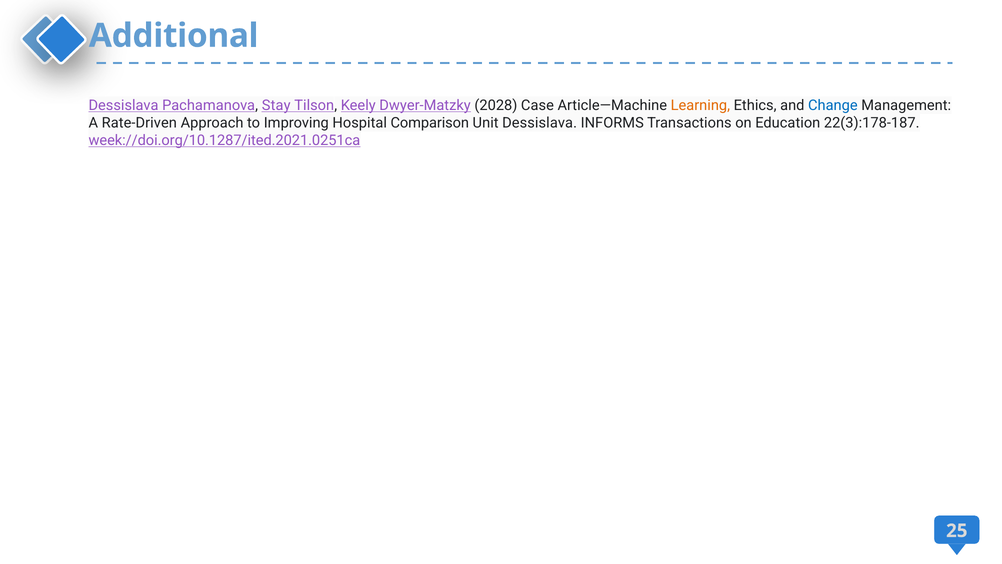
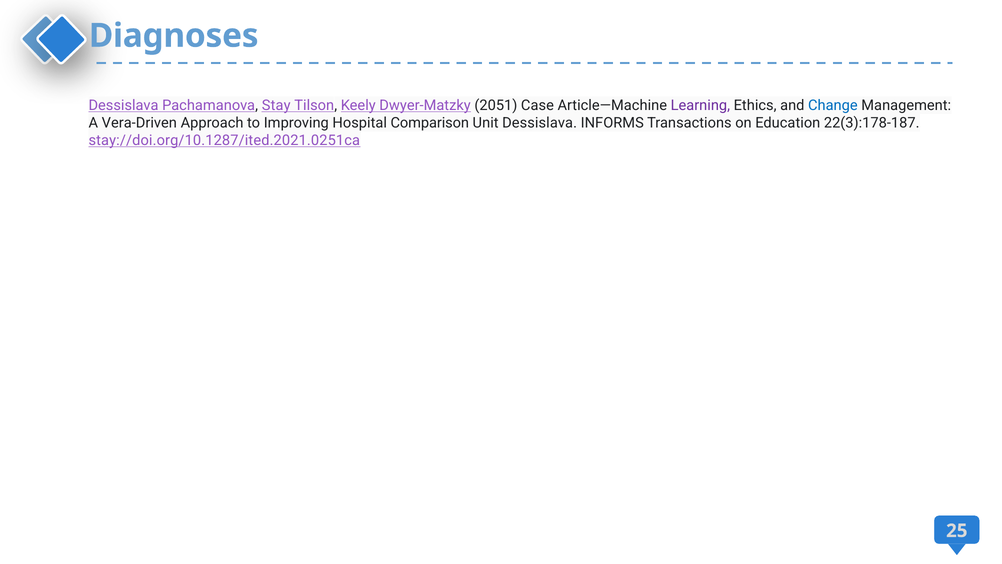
Additional: Additional -> Diagnoses
2028: 2028 -> 2051
Learning colour: orange -> purple
Rate-Driven: Rate-Driven -> Vera-Driven
week://doi.org/10.1287/ited.2021.0251ca: week://doi.org/10.1287/ited.2021.0251ca -> stay://doi.org/10.1287/ited.2021.0251ca
